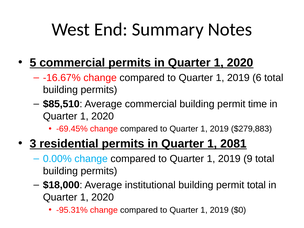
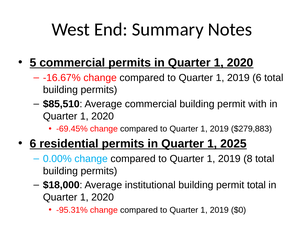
time: time -> with
3 at (33, 144): 3 -> 6
2081: 2081 -> 2025
9: 9 -> 8
